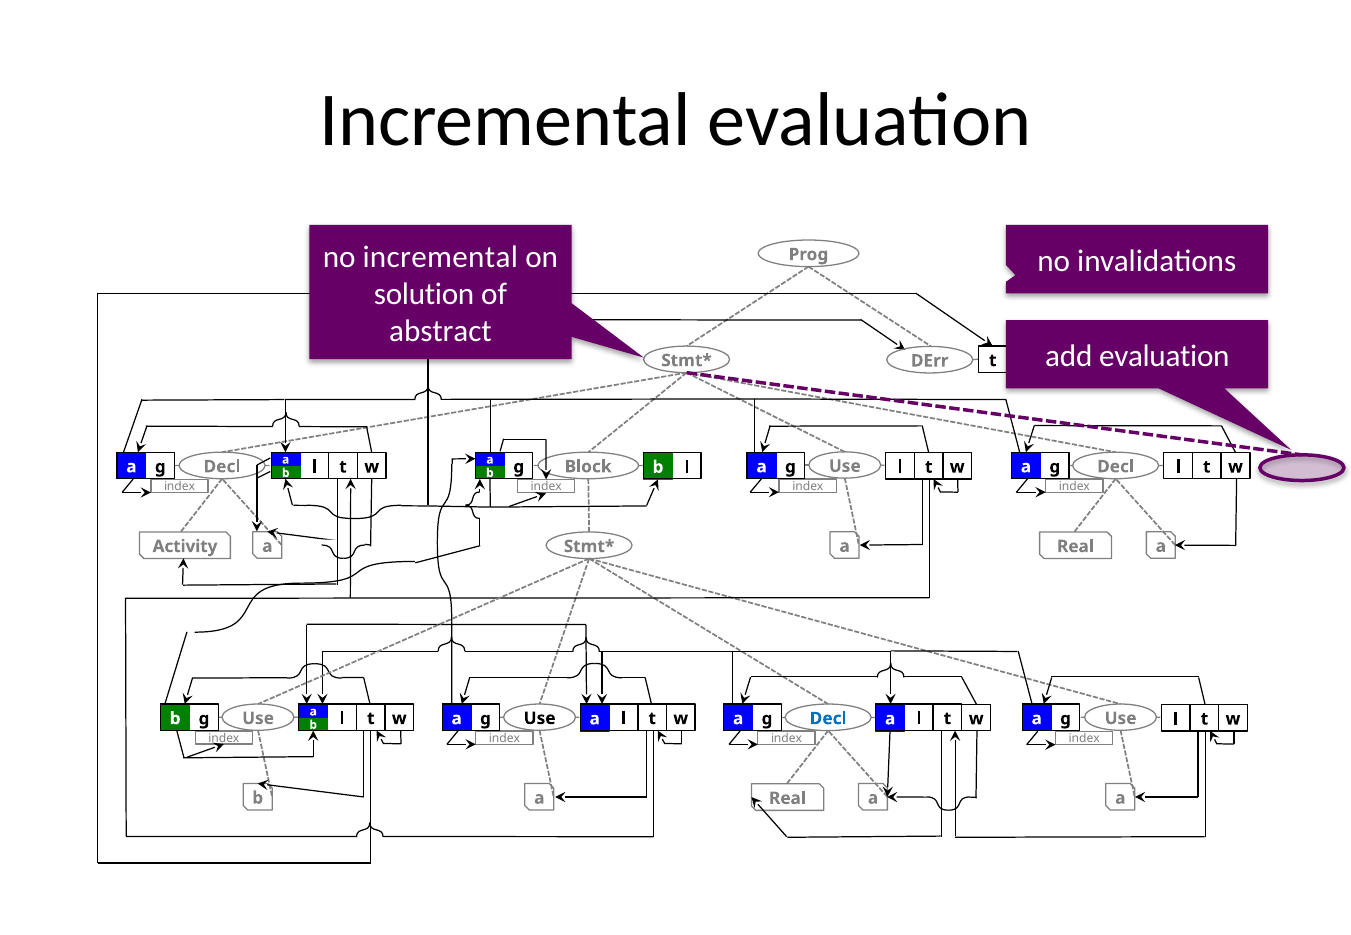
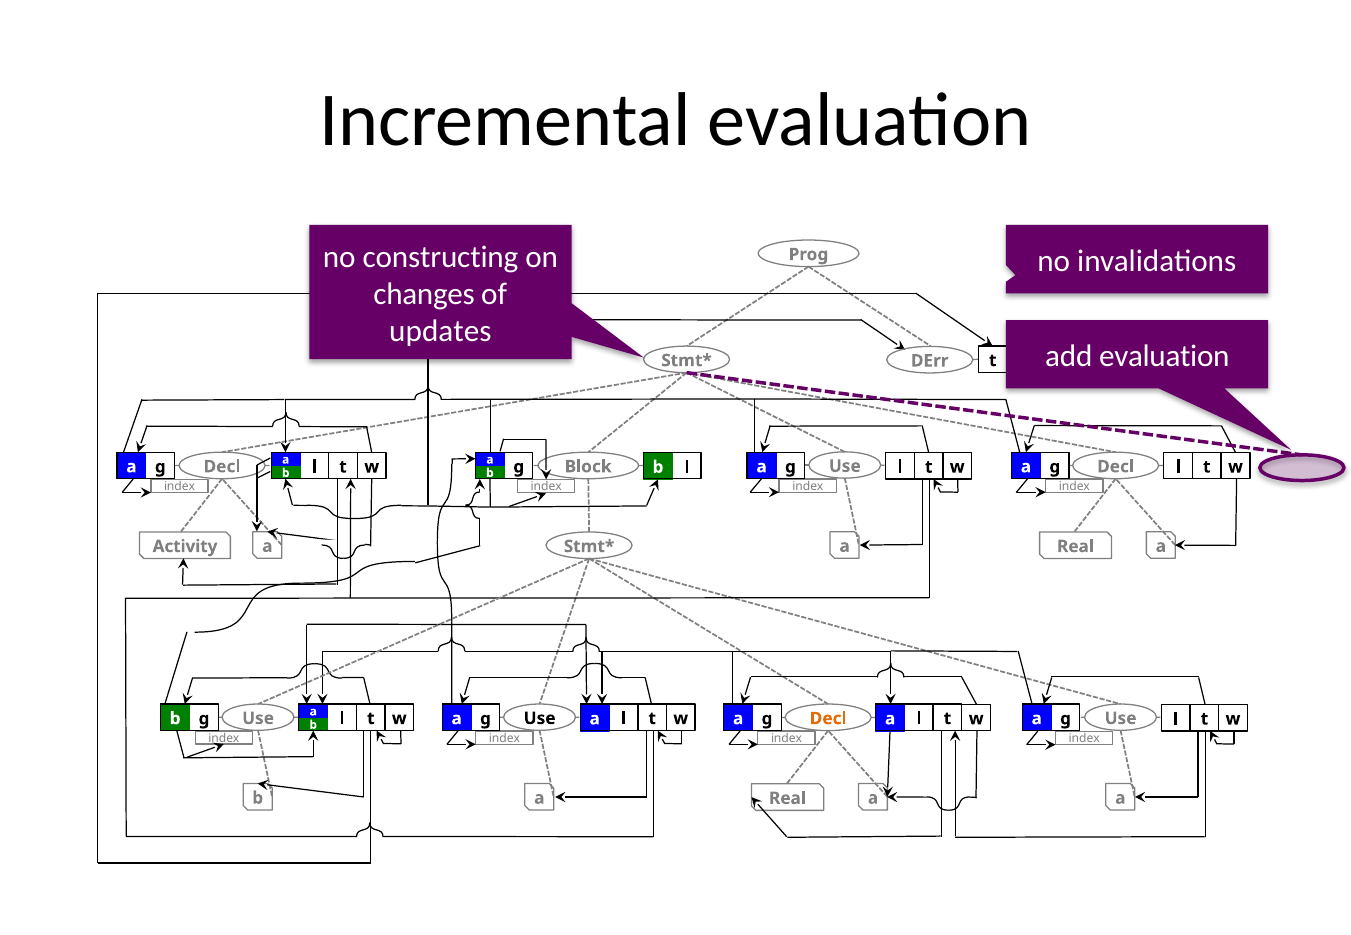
no incremental: incremental -> constructing
solution: solution -> changes
abstract: abstract -> updates
Decl at (828, 719) colour: blue -> orange
